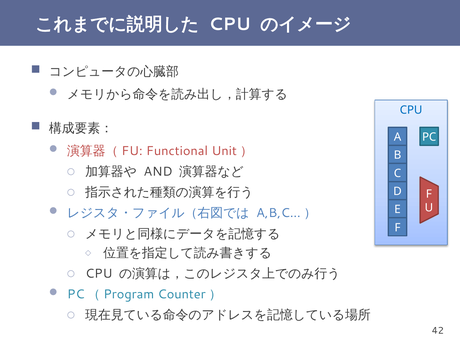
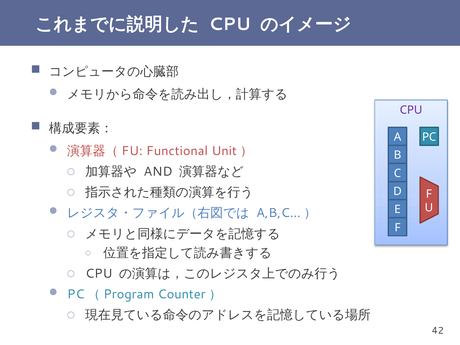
CPU at (411, 110) colour: blue -> purple
